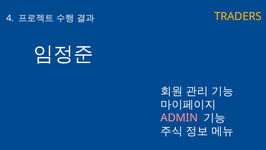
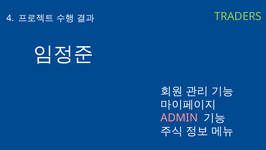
TRADERS colour: yellow -> light green
